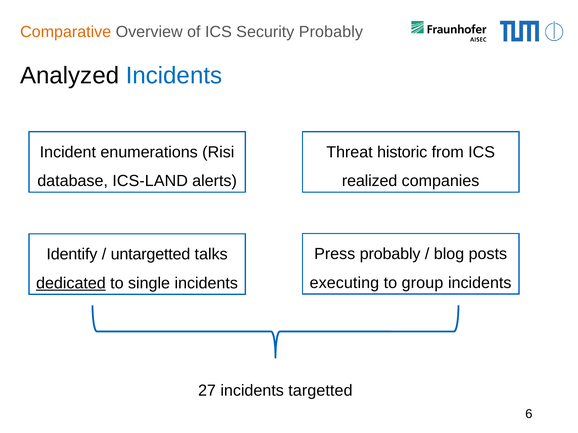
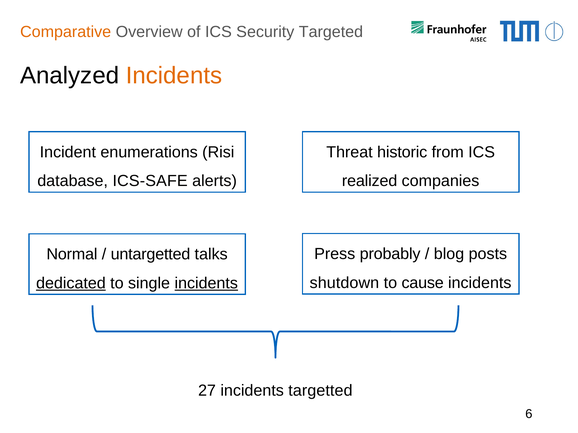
Security Probably: Probably -> Targeted
Incidents at (174, 76) colour: blue -> orange
ICS-LAND: ICS-LAND -> ICS-SAFE
Identify: Identify -> Normal
executing: executing -> shutdown
group: group -> cause
incidents at (206, 283) underline: none -> present
